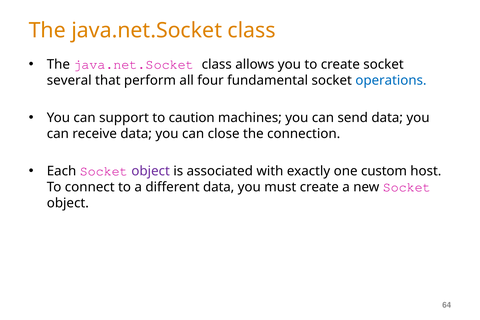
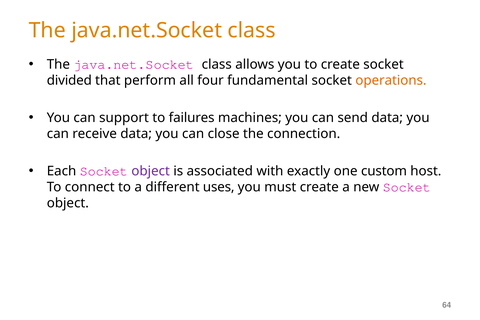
several: several -> divided
operations colour: blue -> orange
caution: caution -> failures
different data: data -> uses
